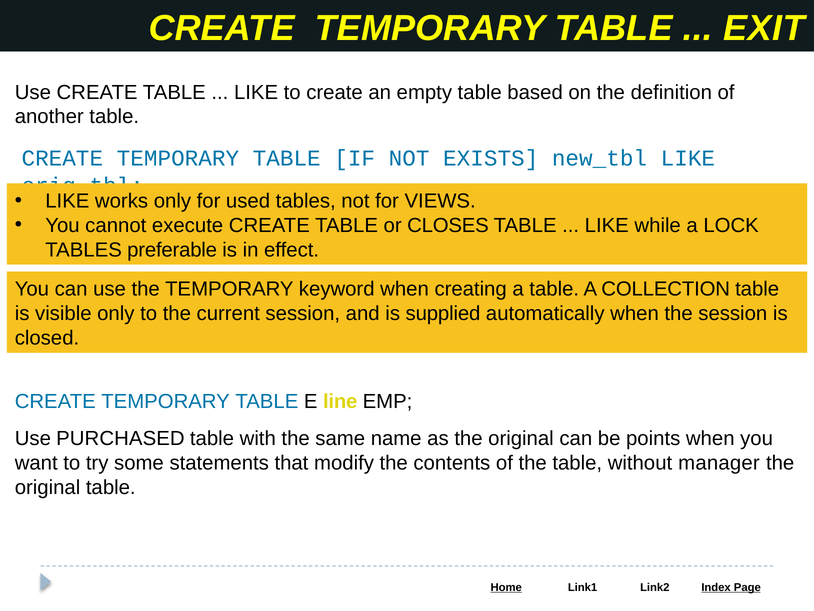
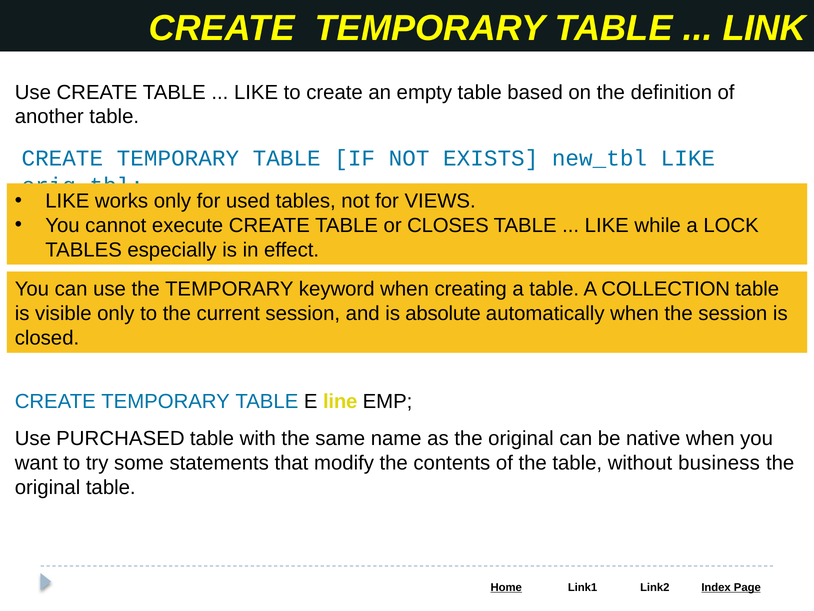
EXIT: EXIT -> LINK
preferable: preferable -> especially
supplied: supplied -> absolute
points: points -> native
manager: manager -> business
